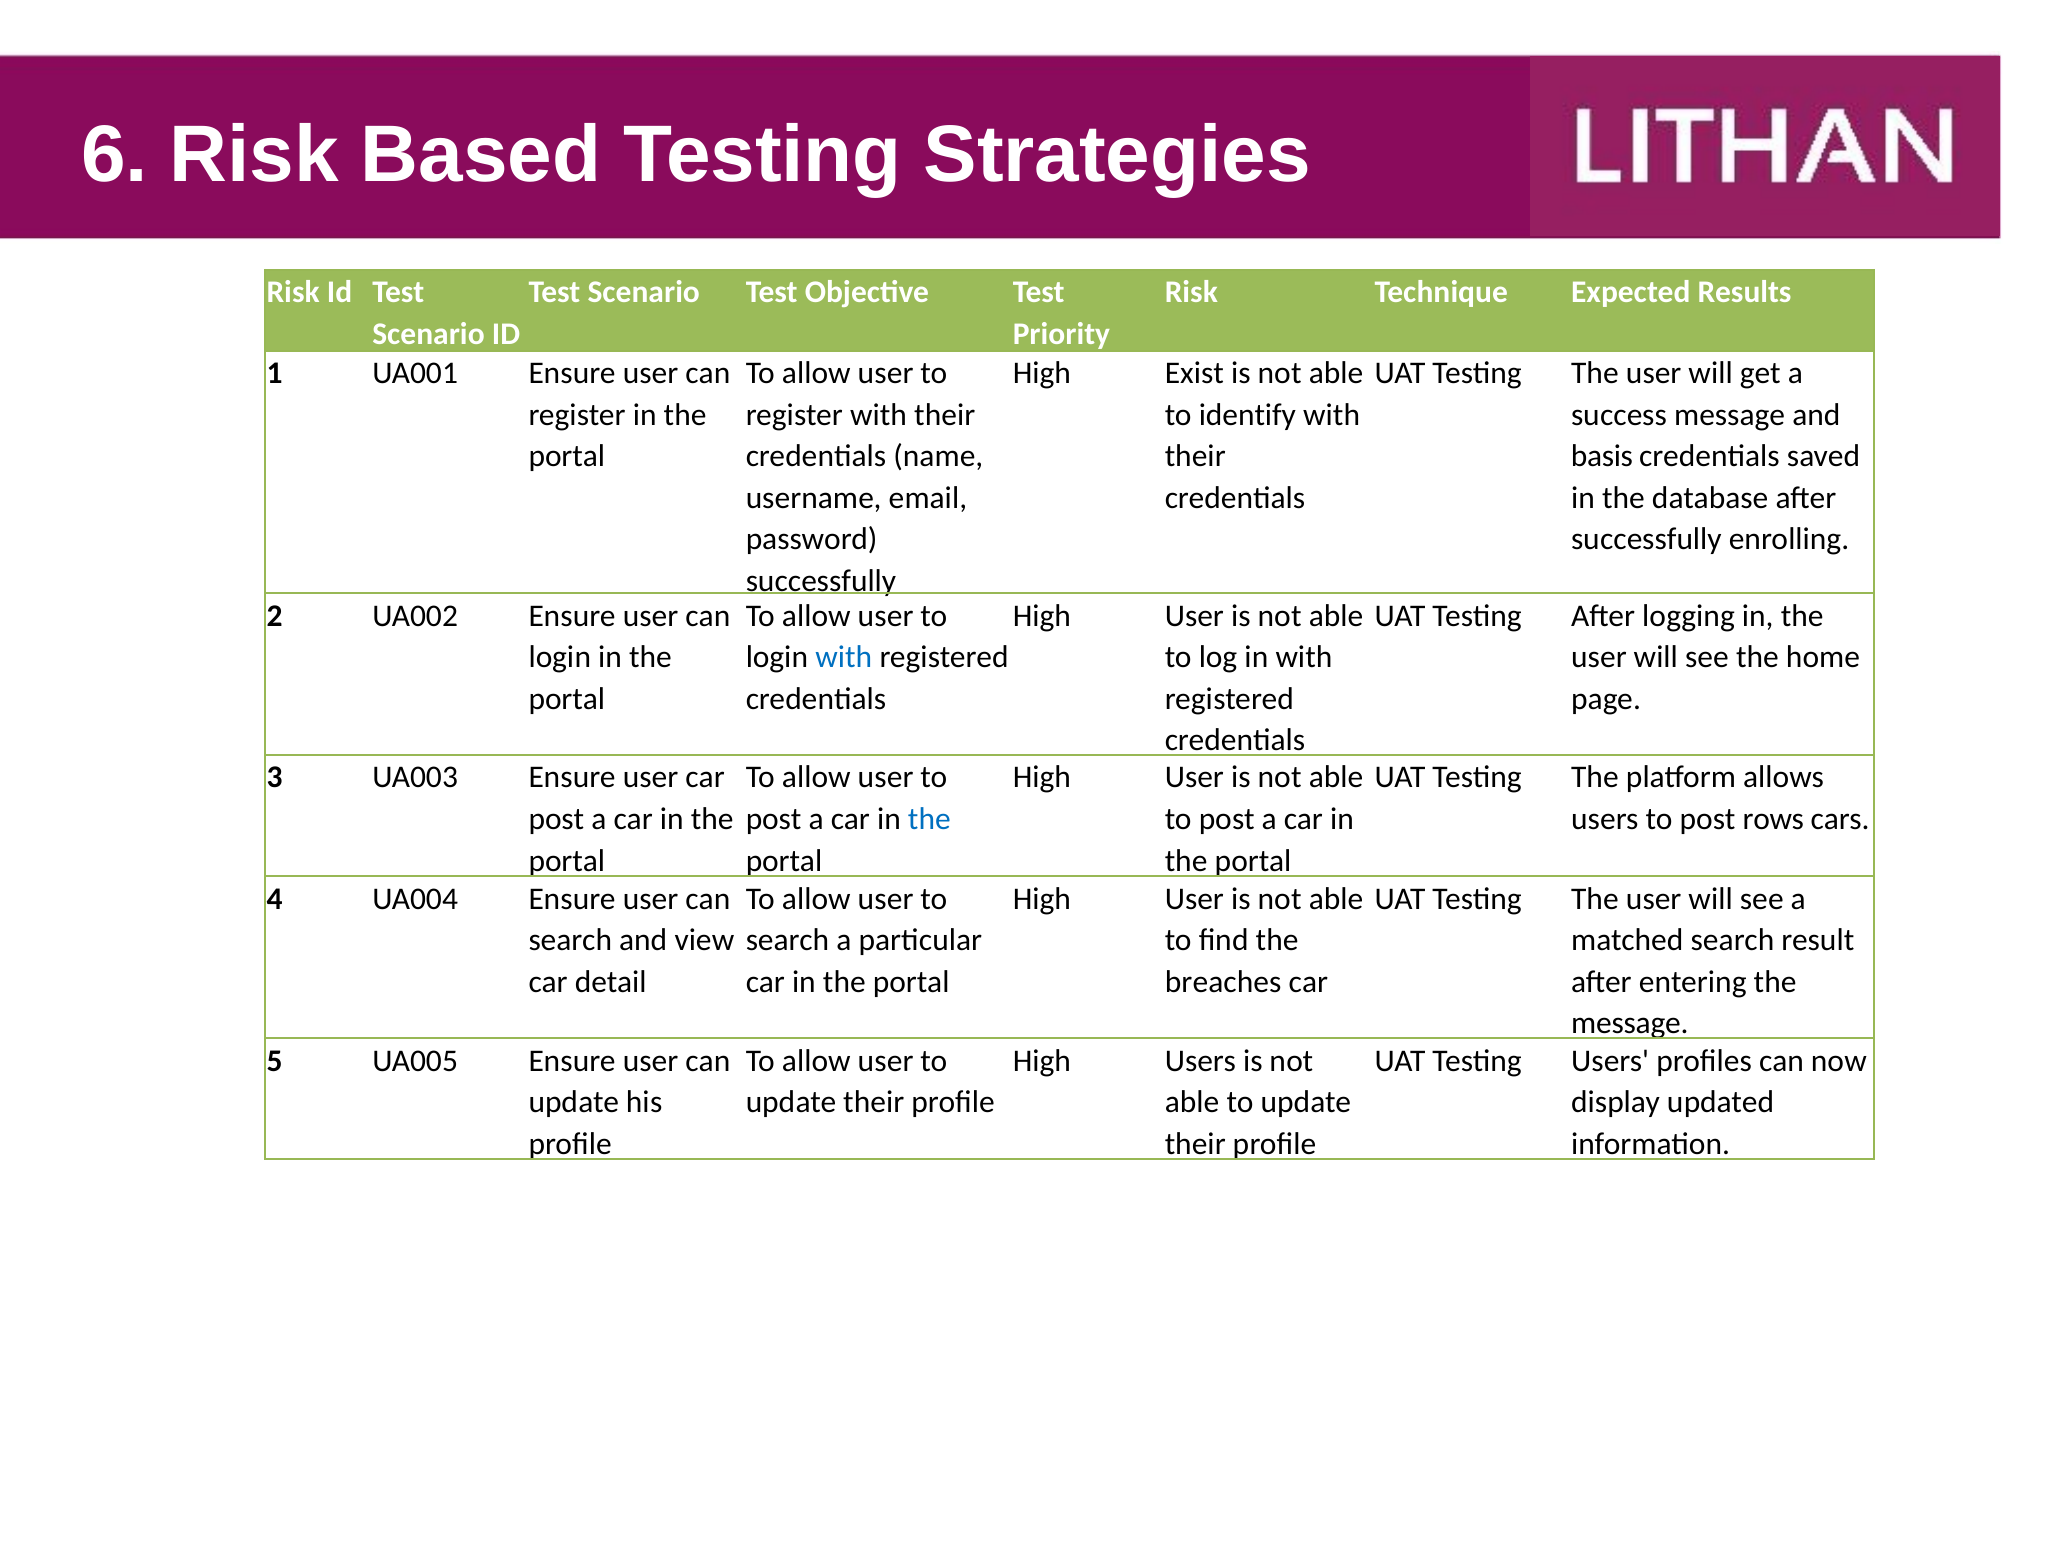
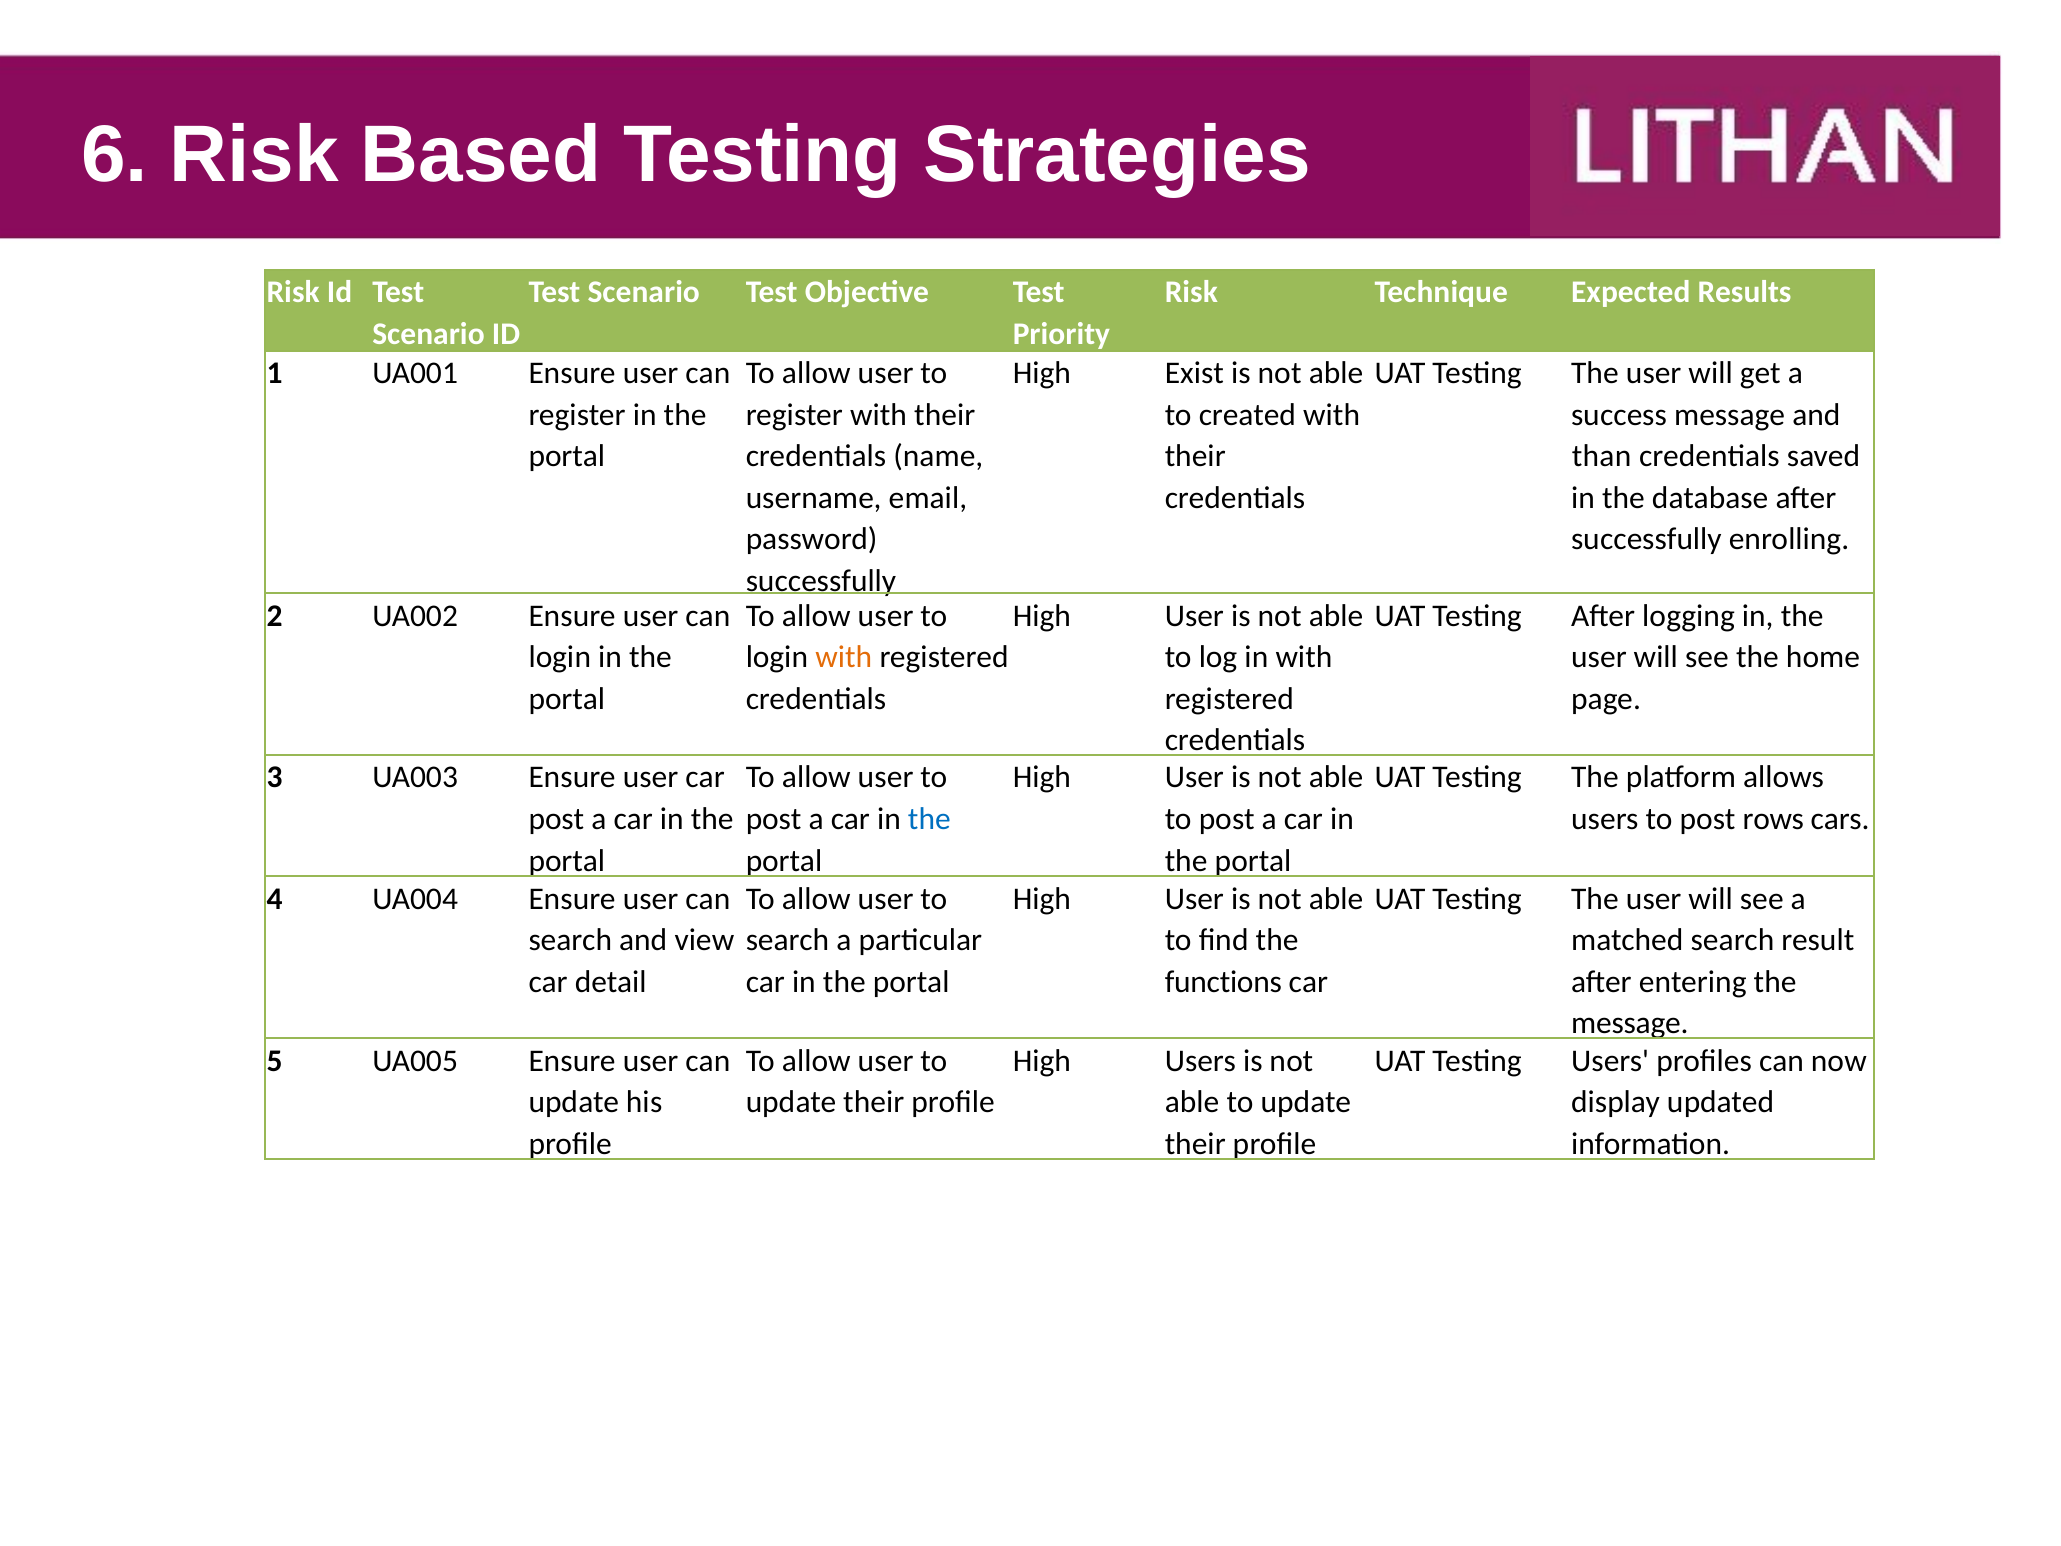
identify: identify -> created
basis: basis -> than
with at (844, 657) colour: blue -> orange
breaches: breaches -> functions
